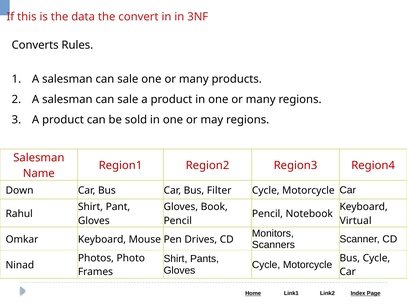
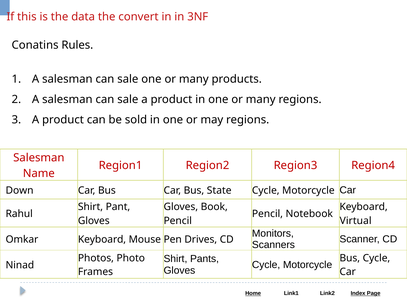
Converts: Converts -> Conatins
Filter: Filter -> State
